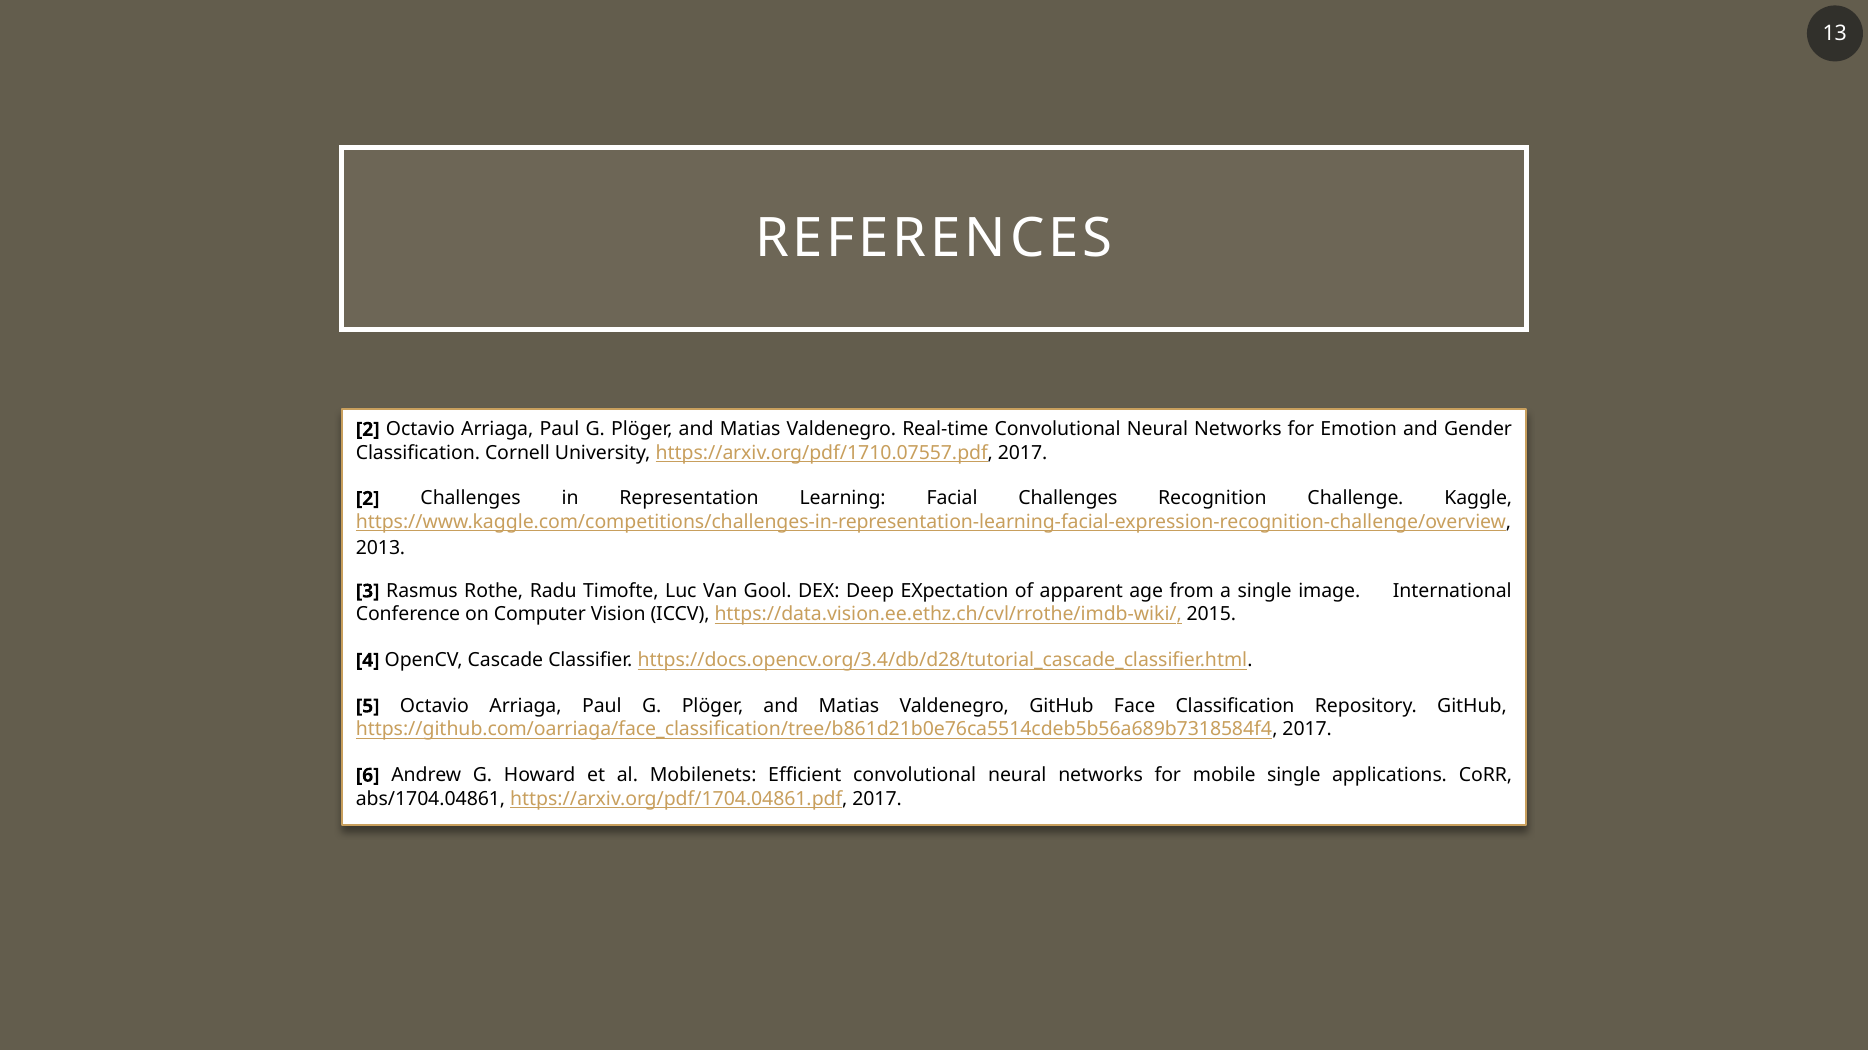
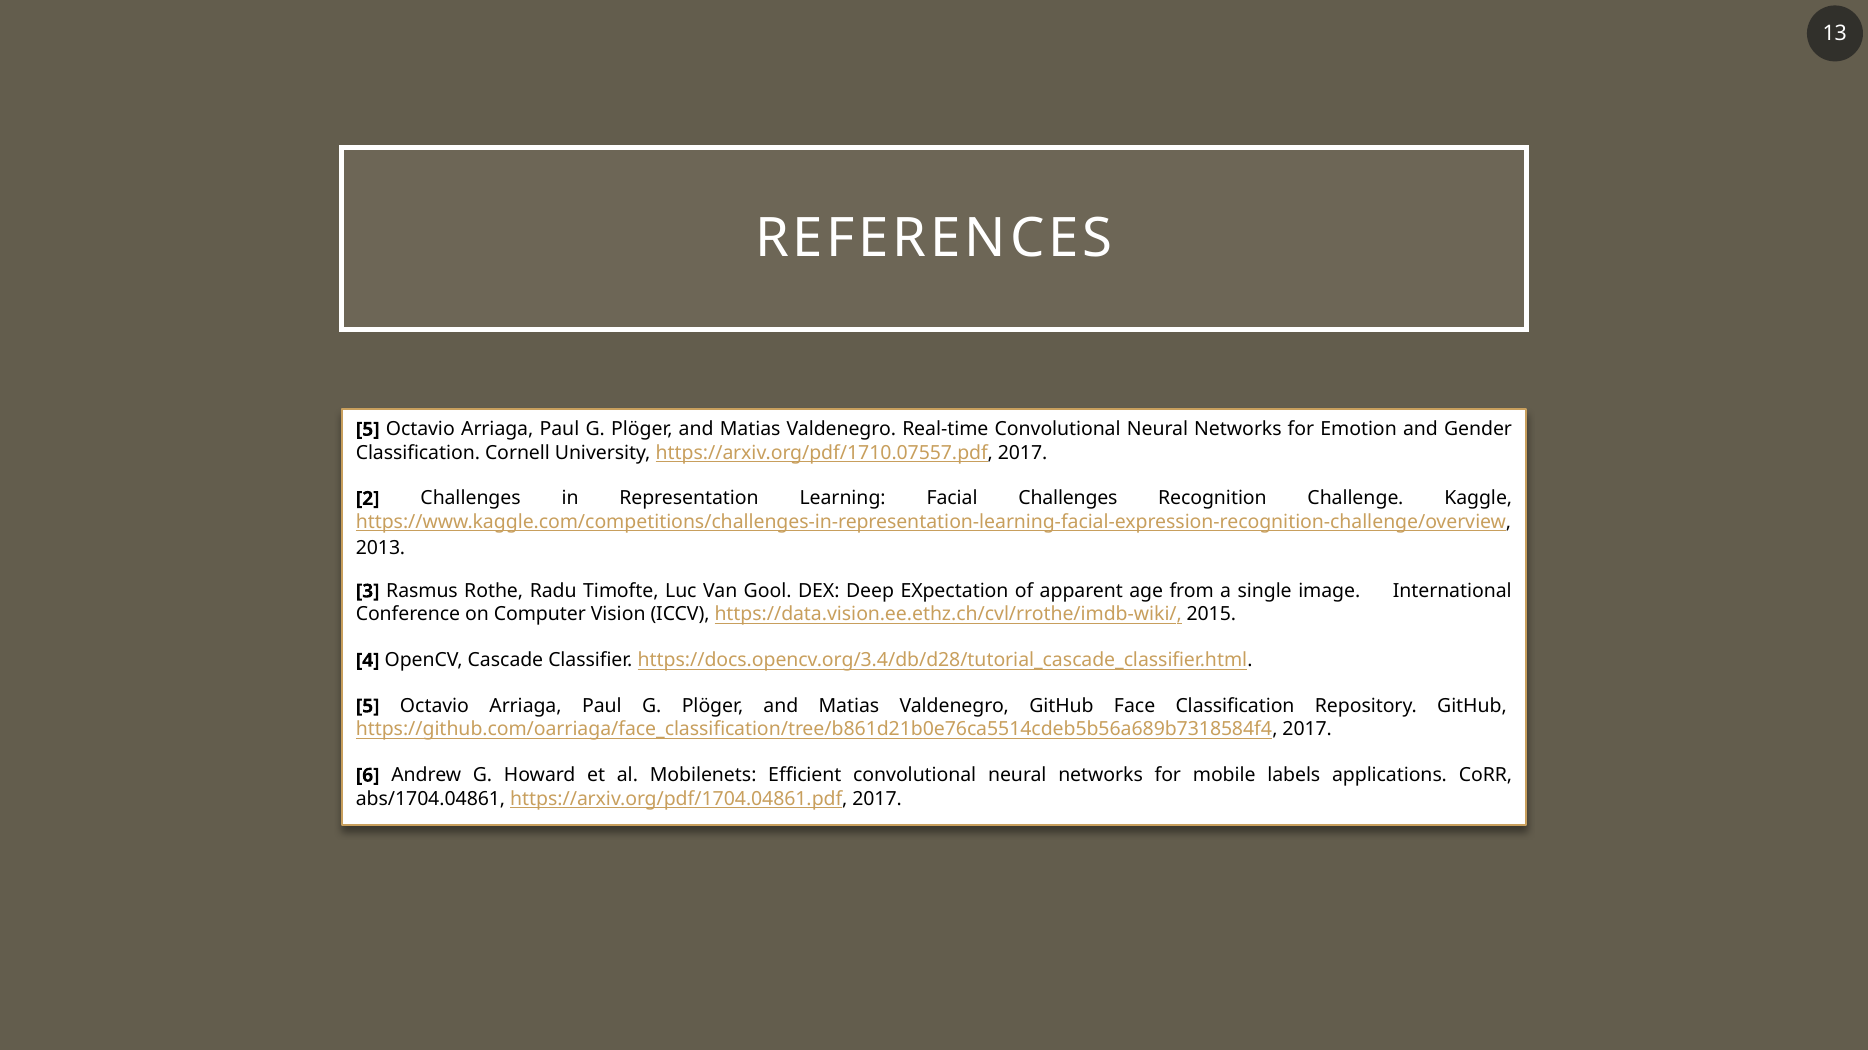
2 at (368, 430): 2 -> 5
mobile single: single -> labels
